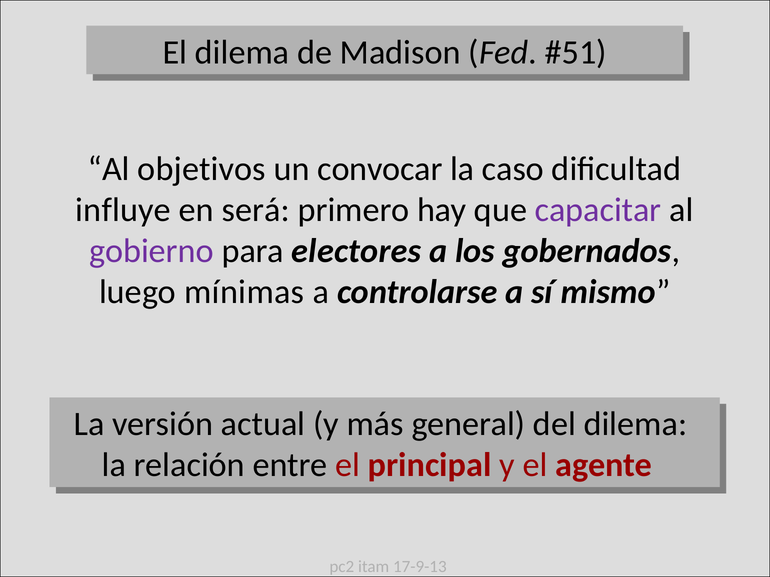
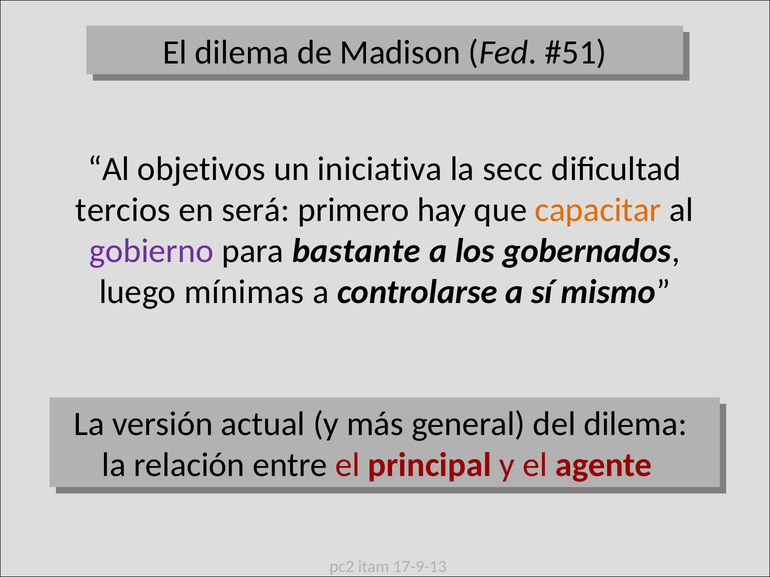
convocar: convocar -> iniciativa
caso: caso -> secc
influye: influye -> tercios
capacitar colour: purple -> orange
electores: electores -> bastante
